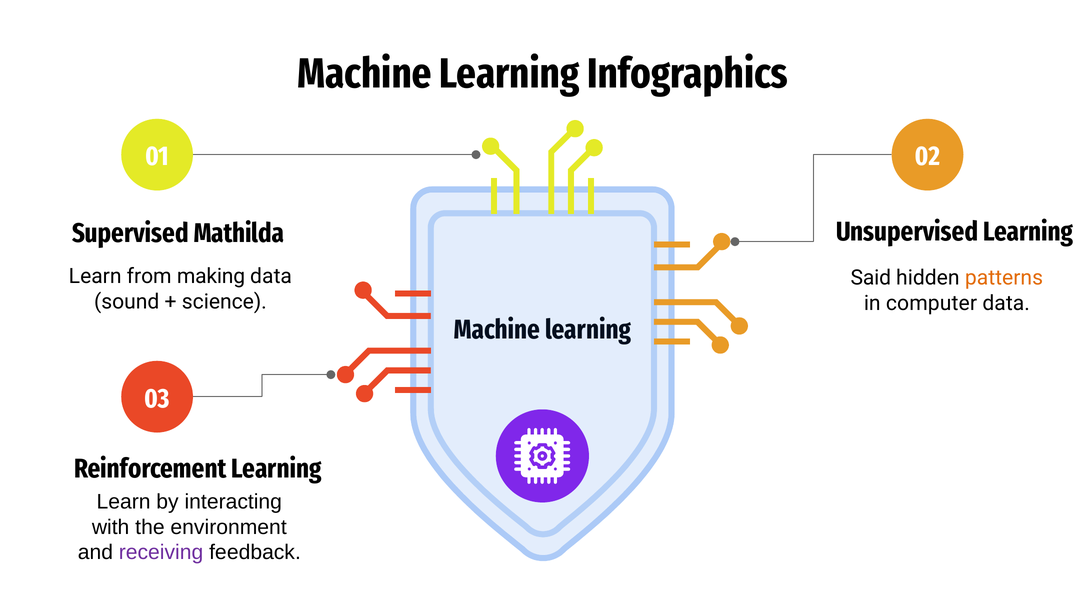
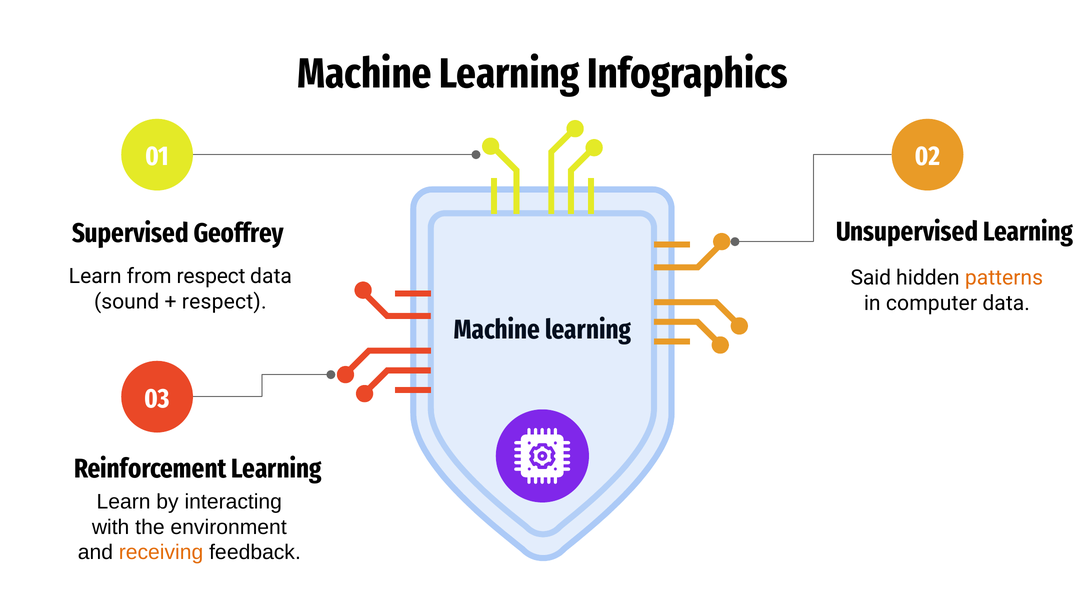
Mathilda: Mathilda -> Geoffrey
from making: making -> respect
science at (224, 302): science -> respect
receiving colour: purple -> orange
